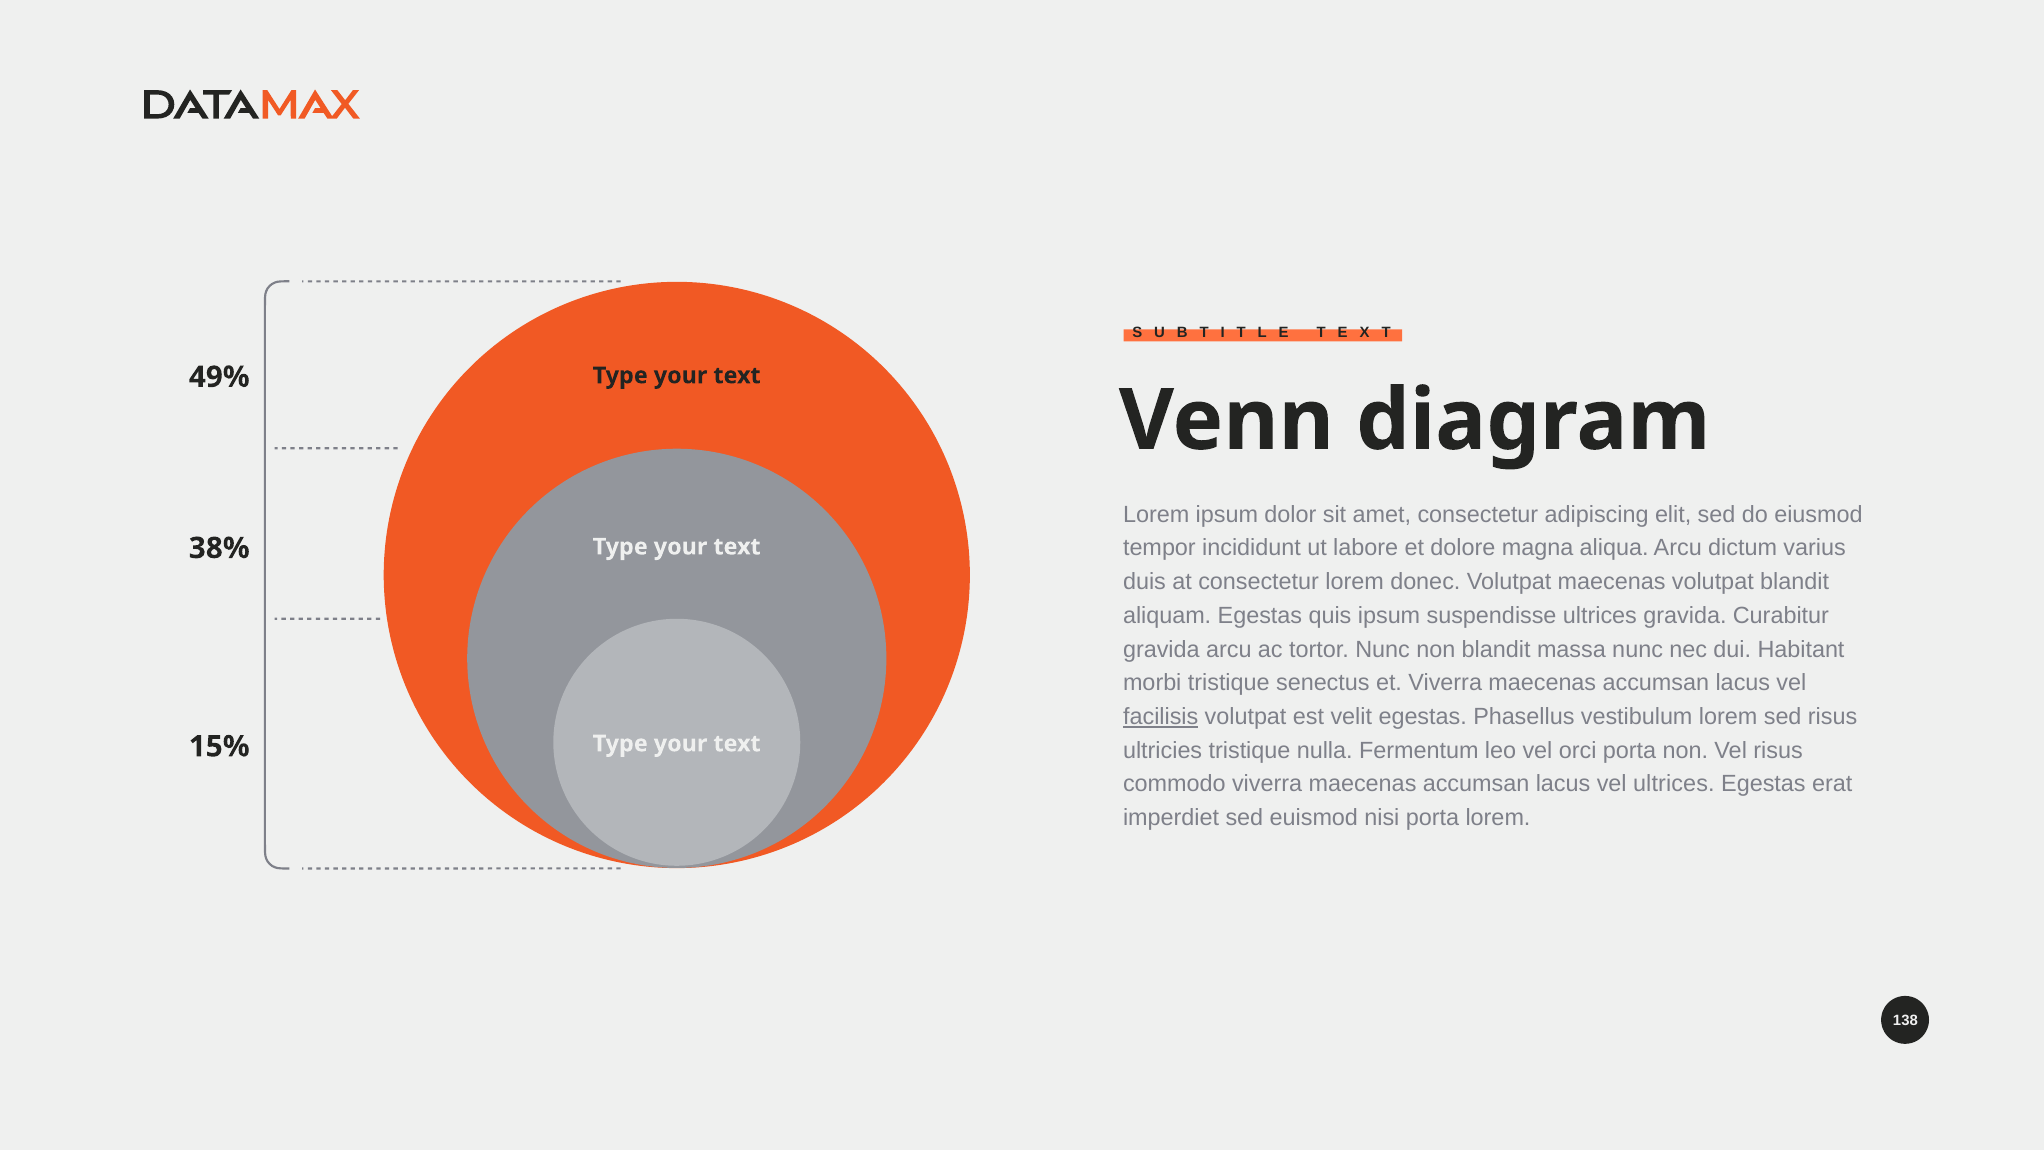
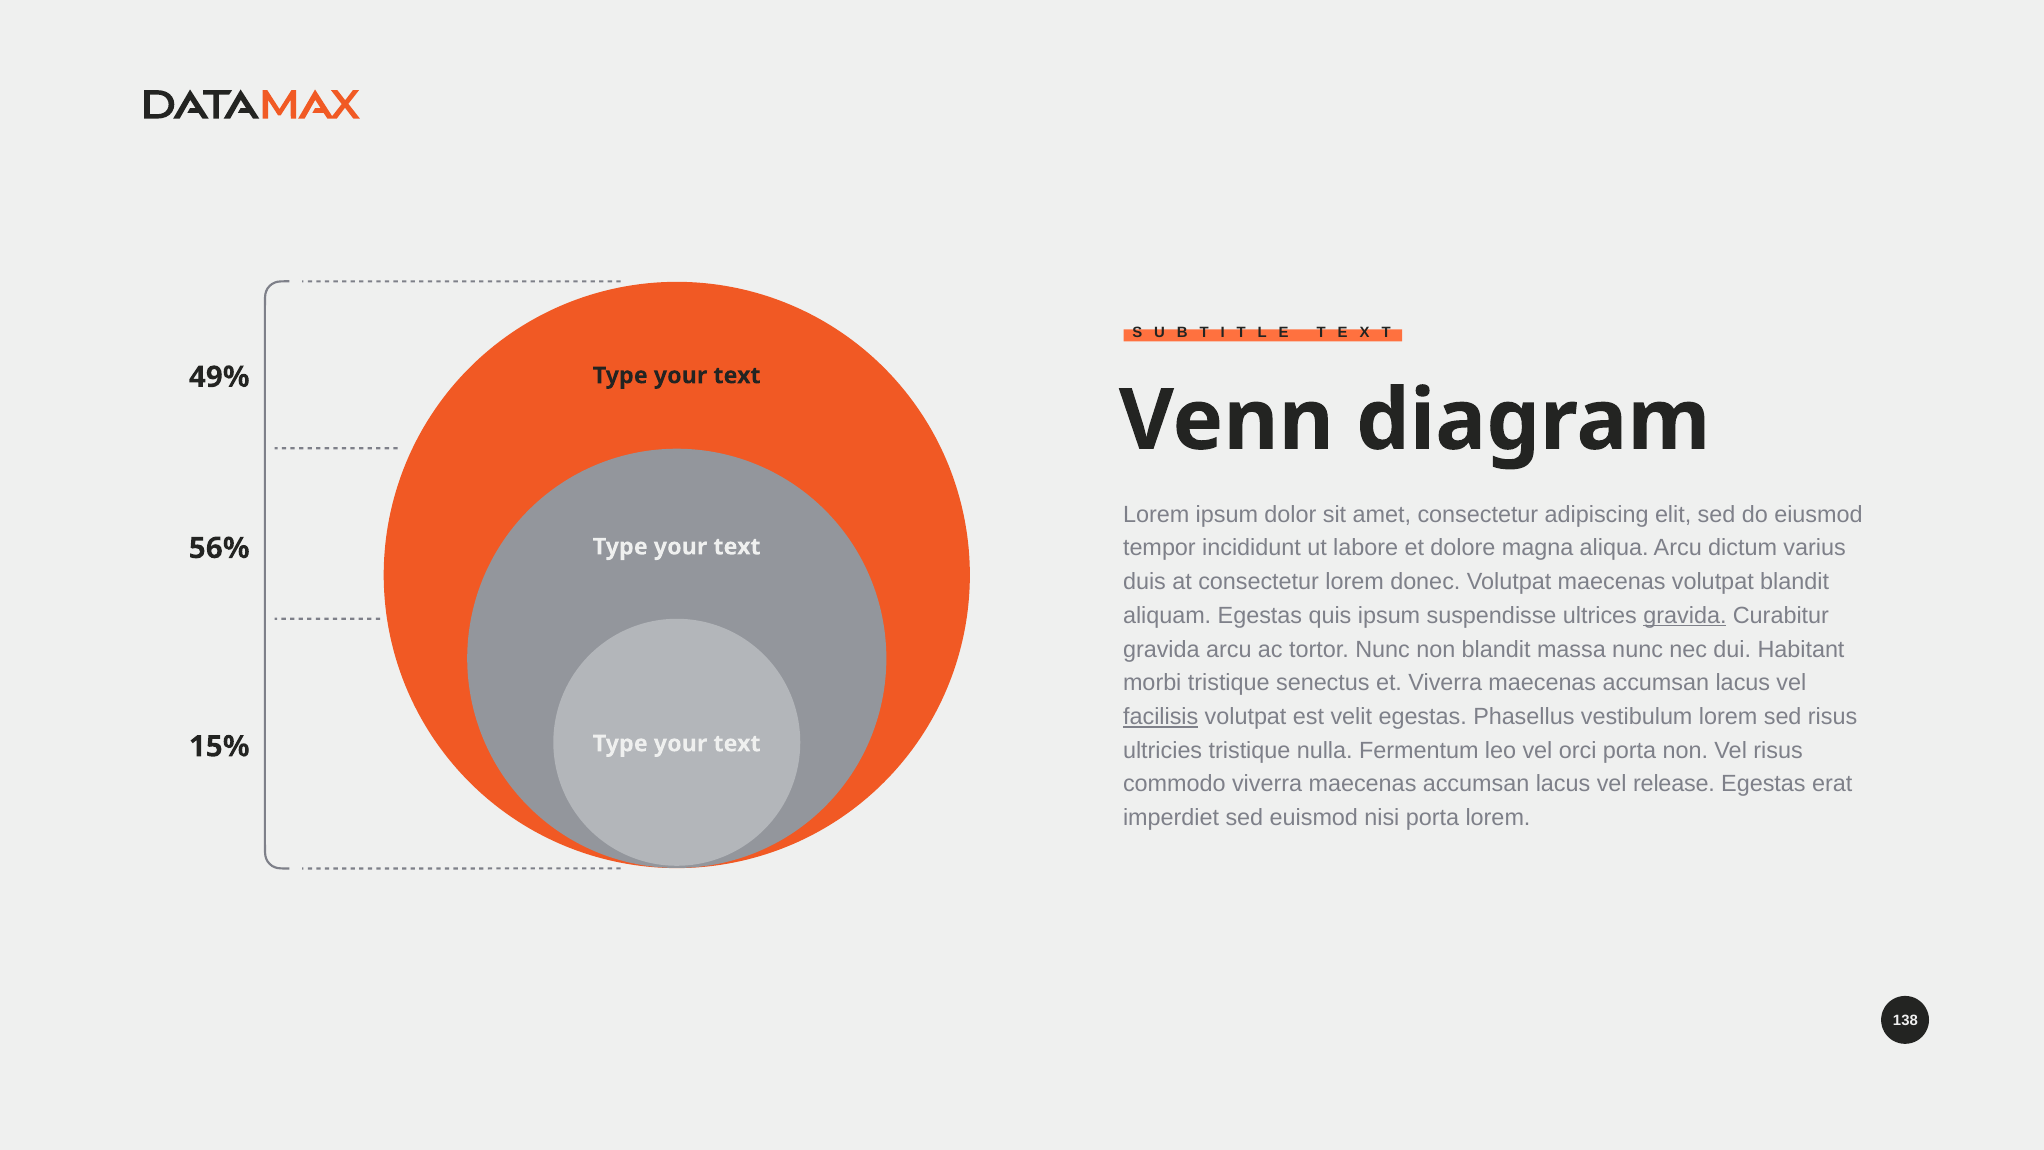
38%: 38% -> 56%
gravida at (1685, 615) underline: none -> present
vel ultrices: ultrices -> release
